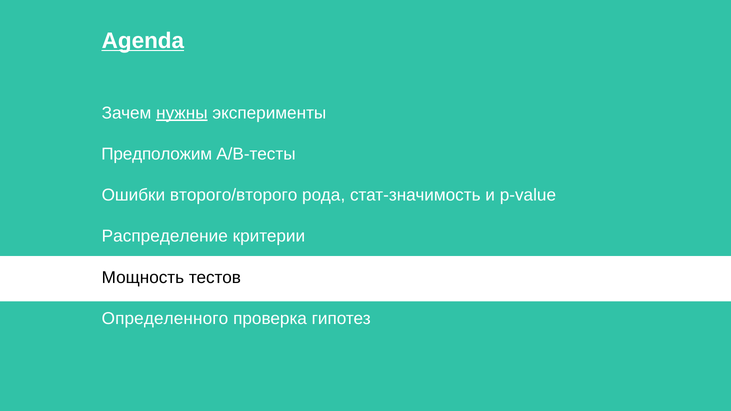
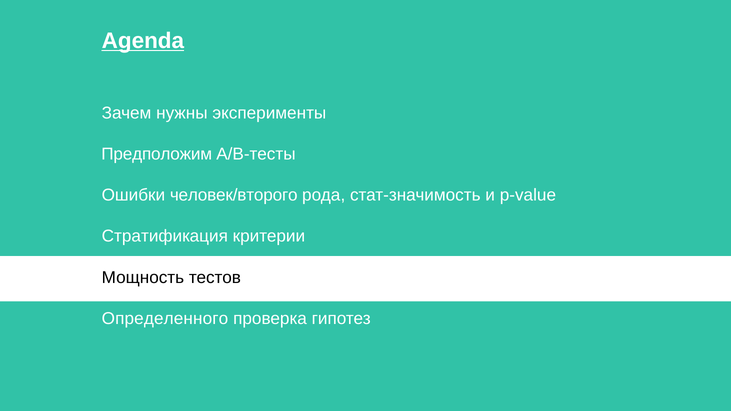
нужны underline: present -> none
второго/второго: второго/второго -> человек/второго
Распределение: Распределение -> Стратификация
